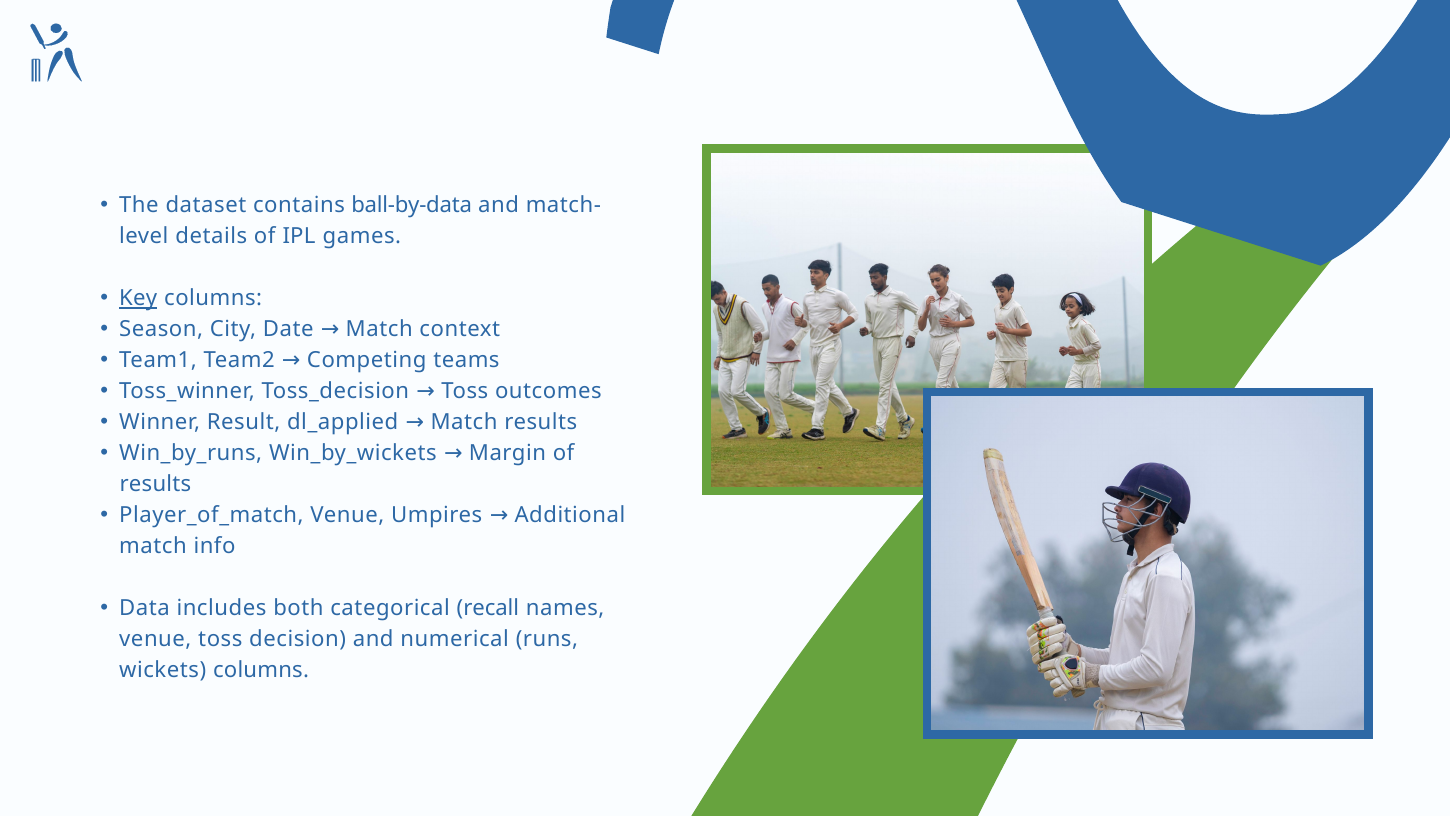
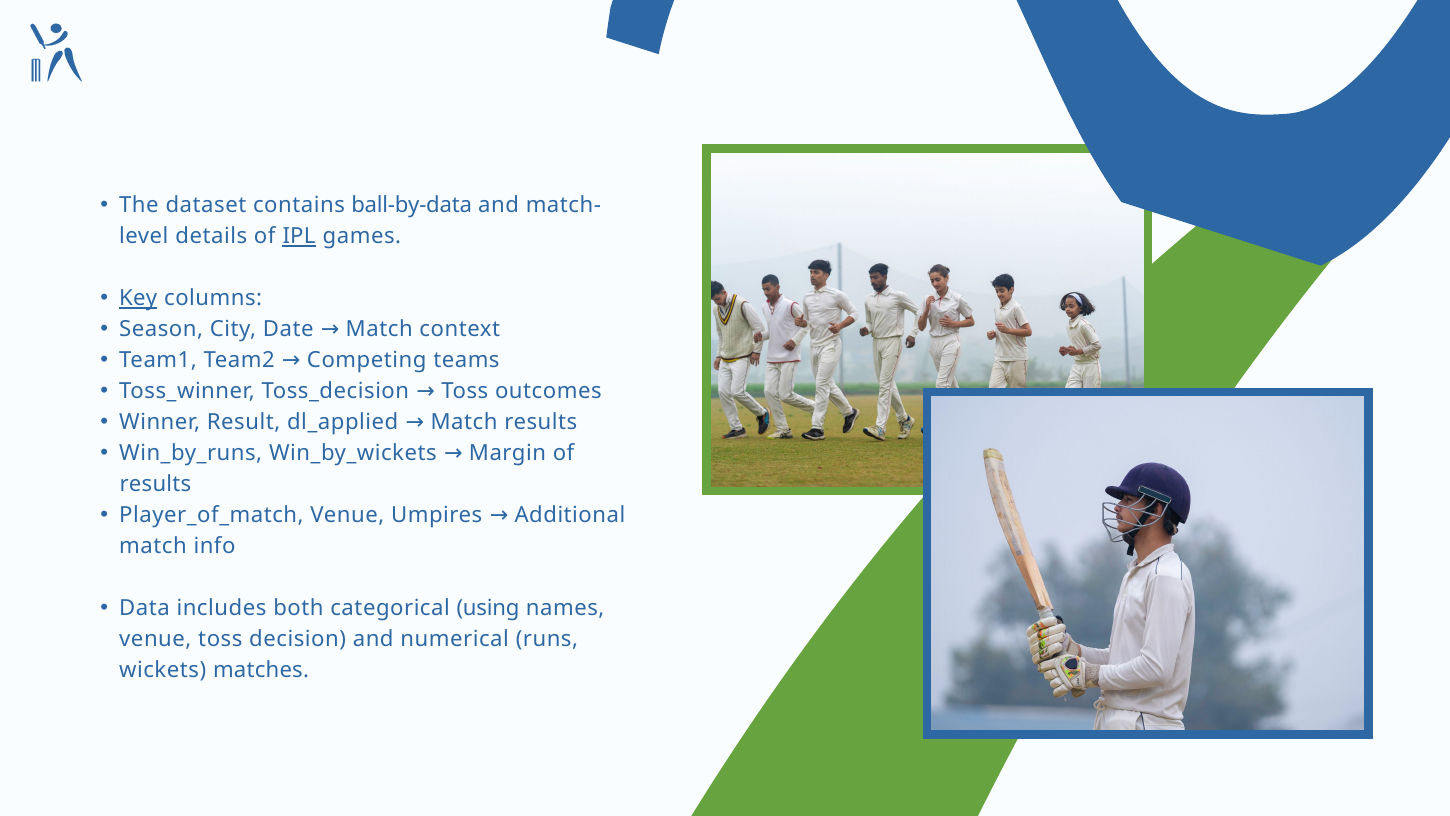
IPL underline: none -> present
recall: recall -> using
wickets columns: columns -> matches
